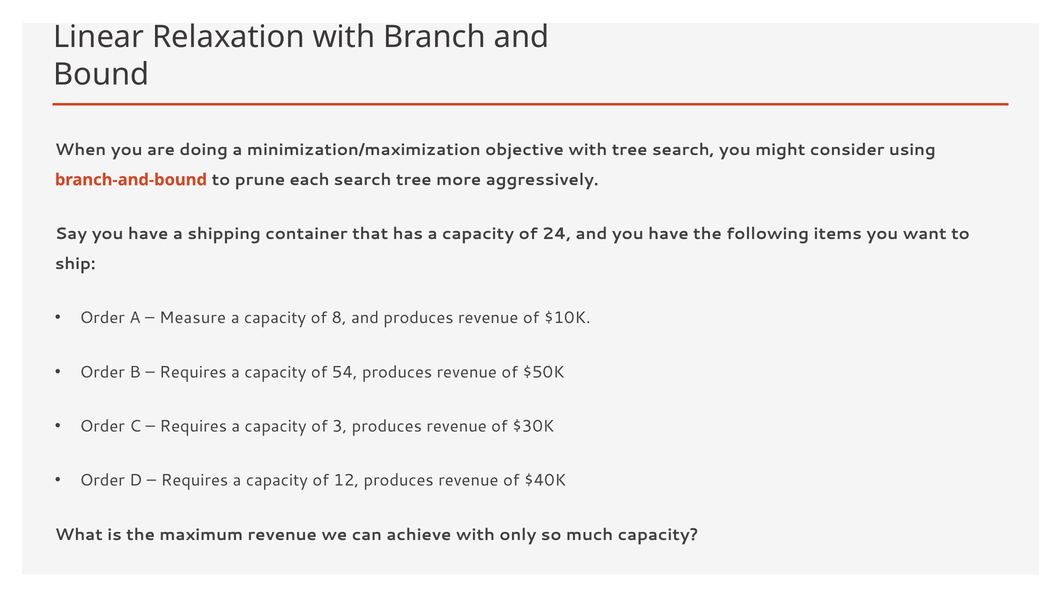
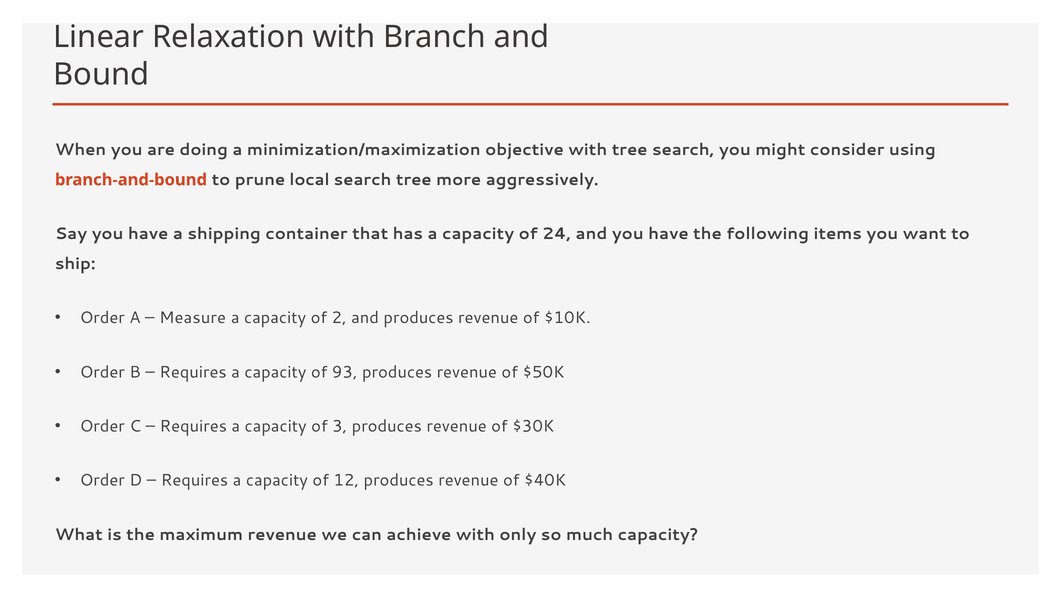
each: each -> local
8: 8 -> 2
54: 54 -> 93
